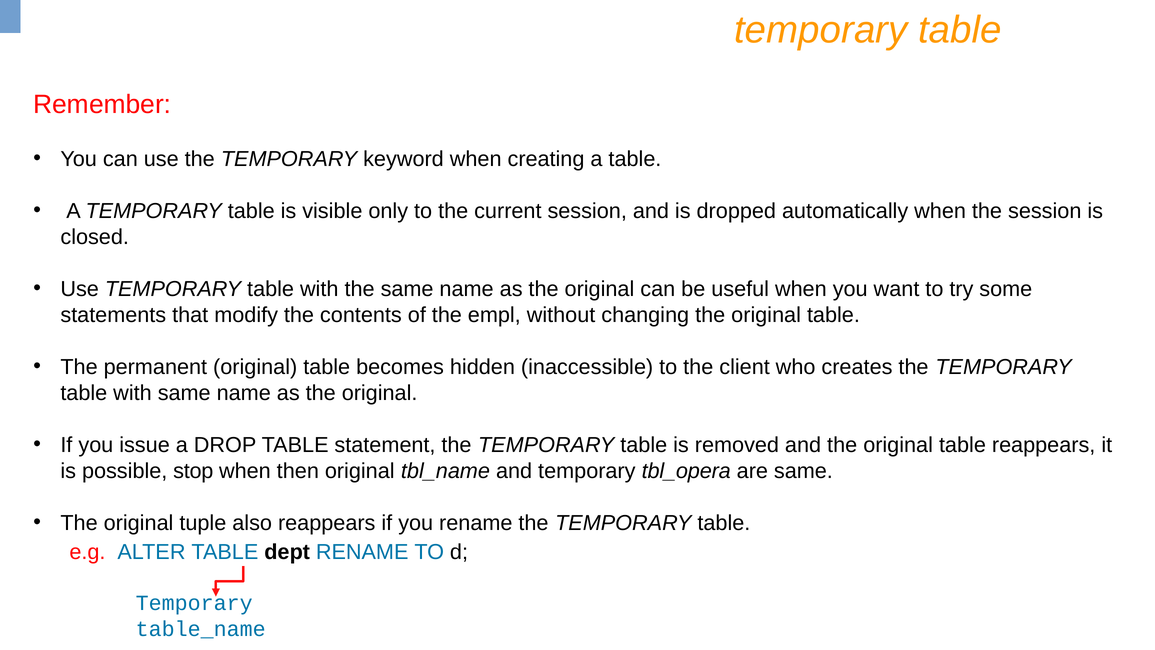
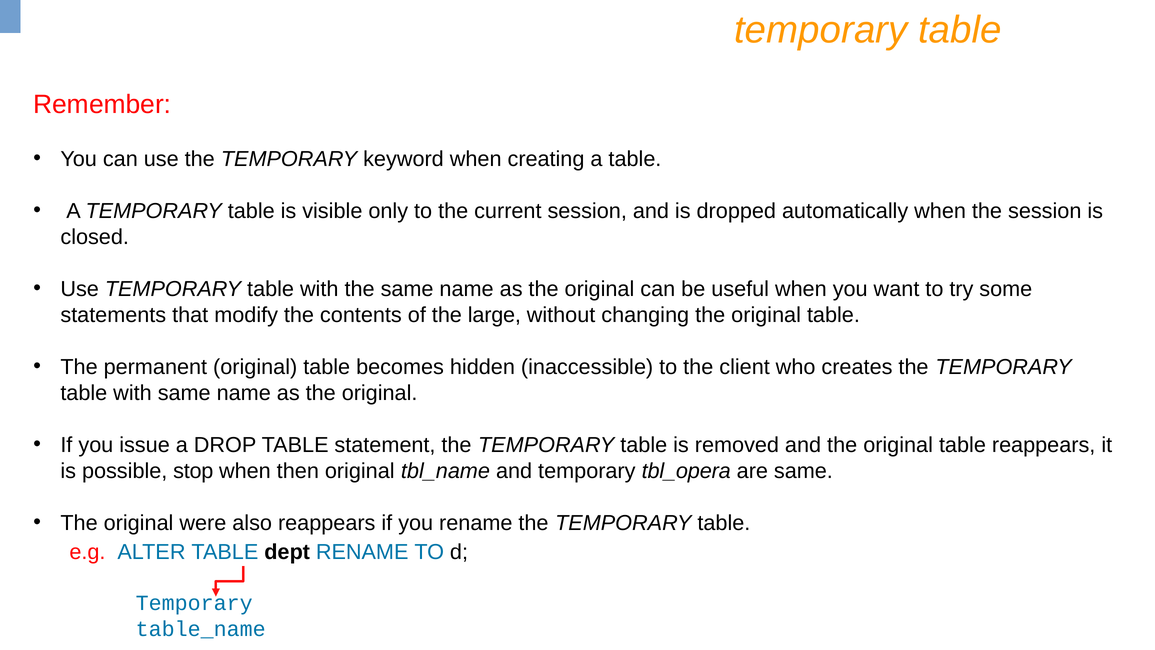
empl: empl -> large
tuple: tuple -> were
